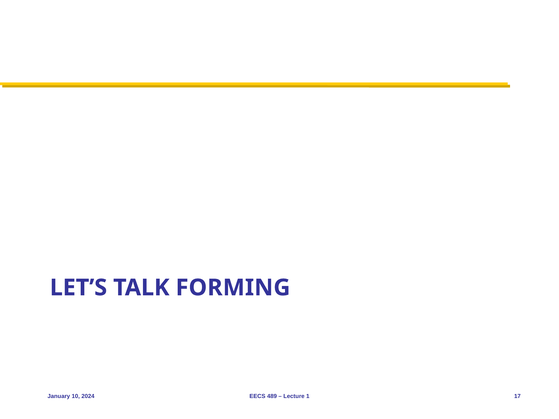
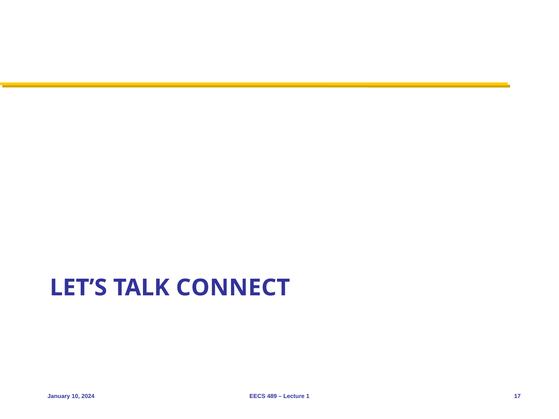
FORMING: FORMING -> CONNECT
